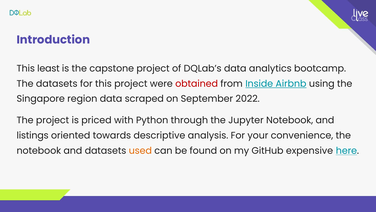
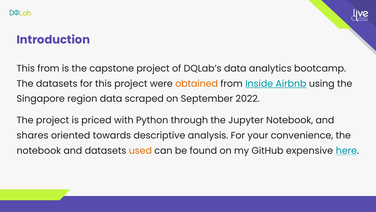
This least: least -> from
obtained colour: red -> orange
listings: listings -> shares
